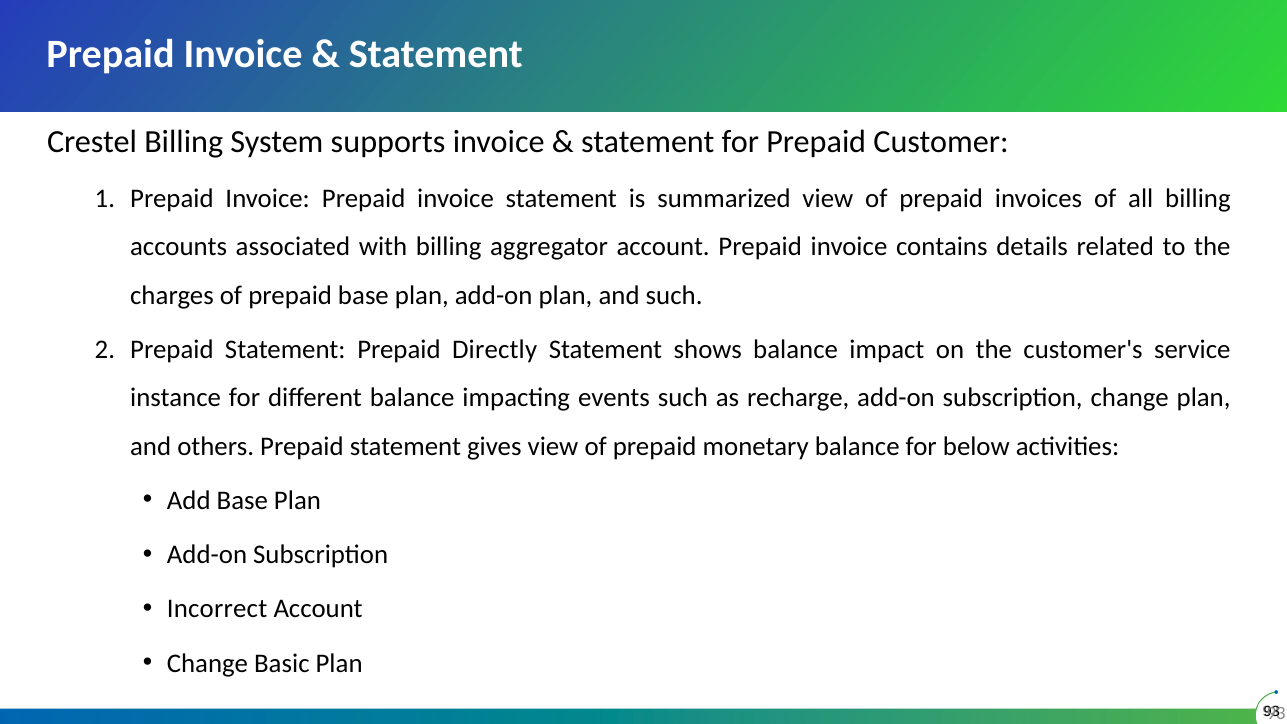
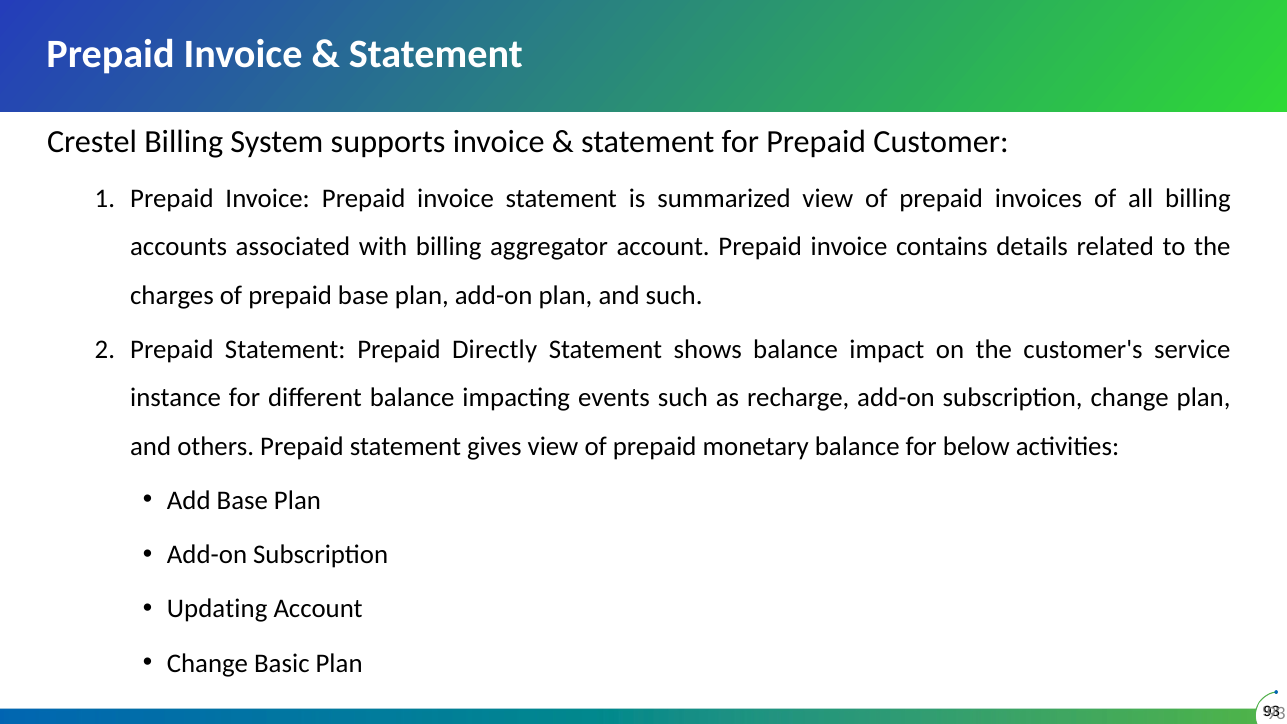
Incorrect: Incorrect -> Updating
